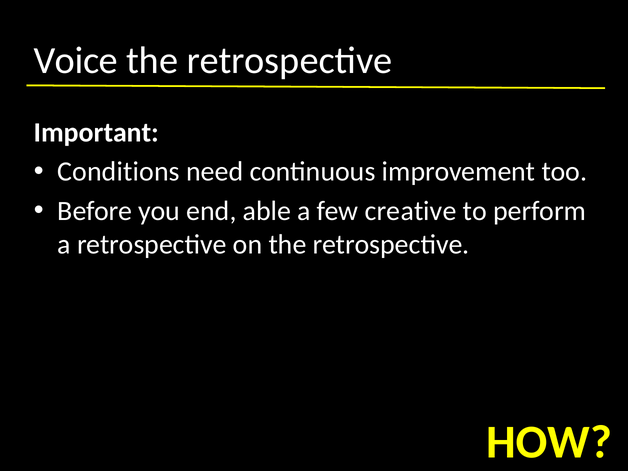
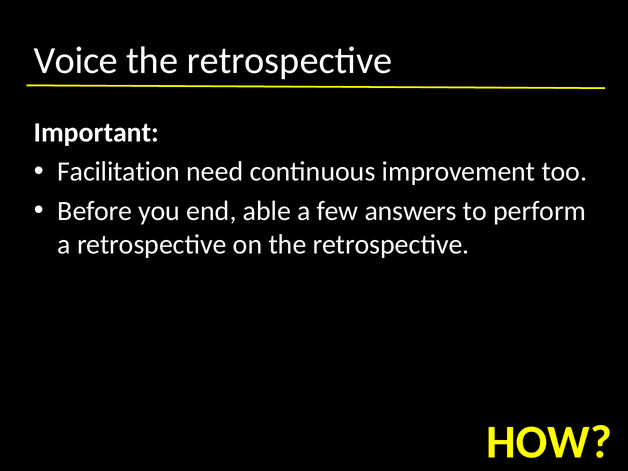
Conditions: Conditions -> Facilitation
creative: creative -> answers
